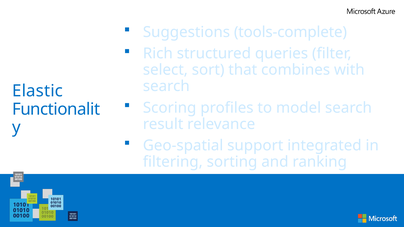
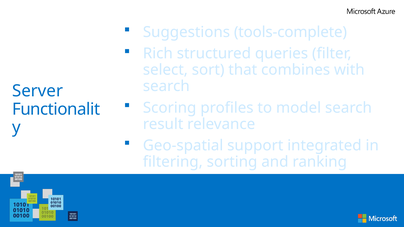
Elastic: Elastic -> Server
